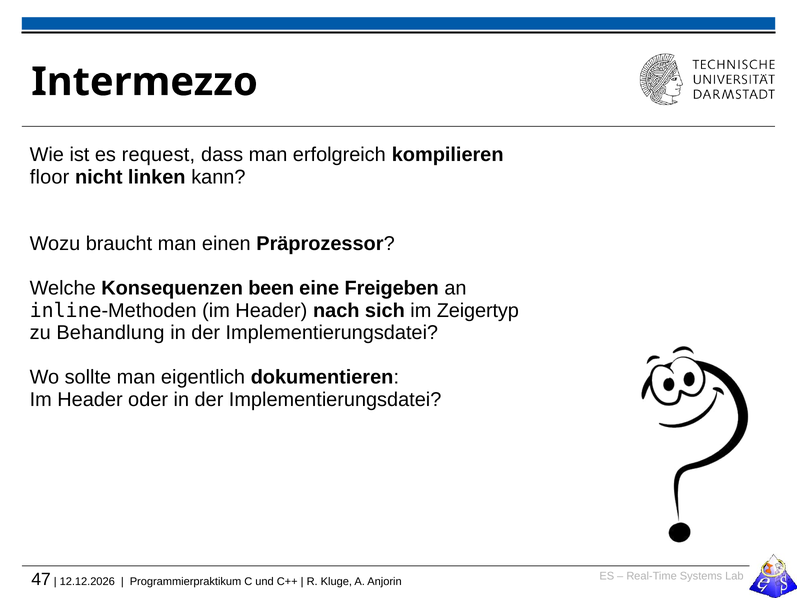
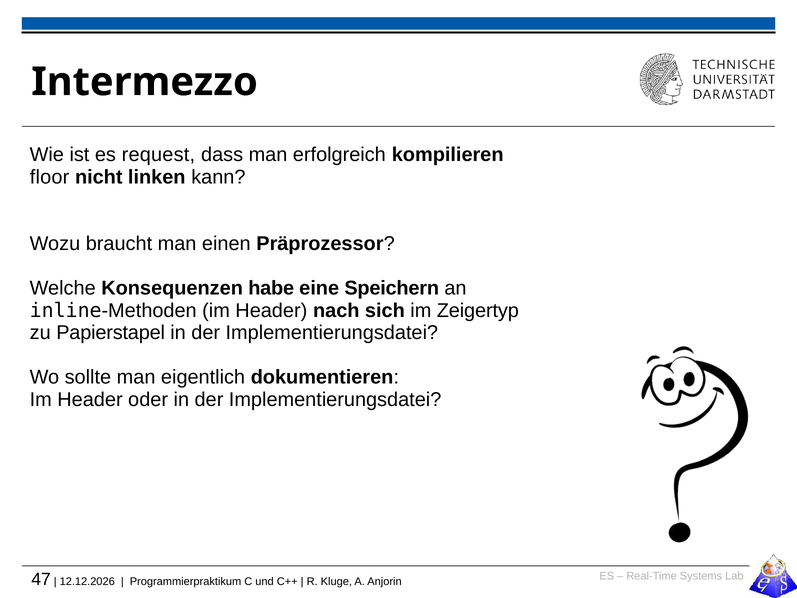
been: been -> habe
Freigeben: Freigeben -> Speichern
Behandlung: Behandlung -> Papierstapel
